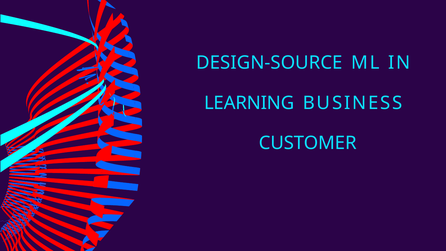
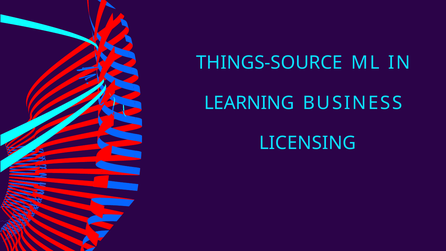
DESIGN-SOURCE: DESIGN-SOURCE -> THINGS-SOURCE
CUSTOMER: CUSTOMER -> LICENSING
